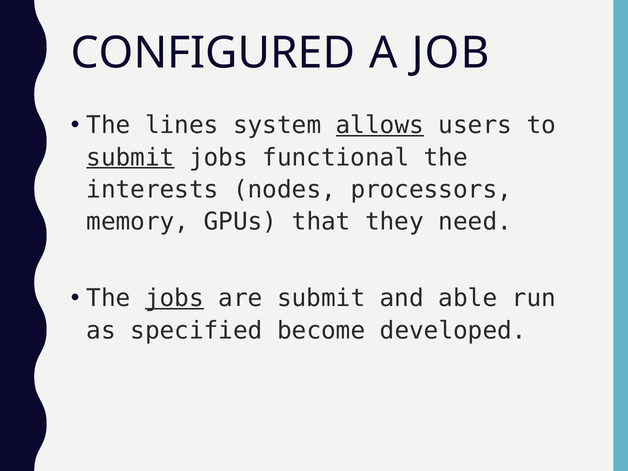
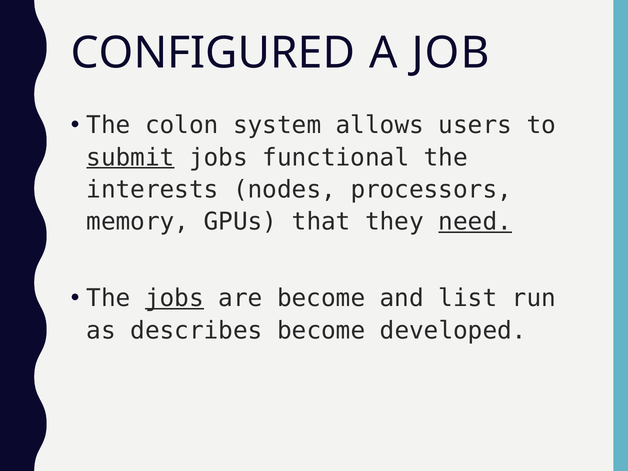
lines: lines -> colon
allows underline: present -> none
need underline: none -> present
are submit: submit -> become
able: able -> list
specified: specified -> describes
